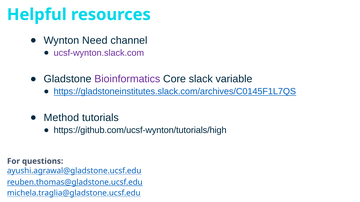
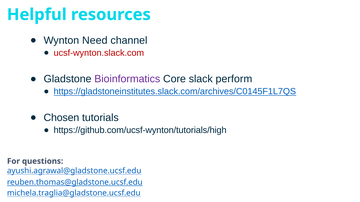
ucsf-wynton.slack.com colour: purple -> red
variable: variable -> perform
Method: Method -> Chosen
